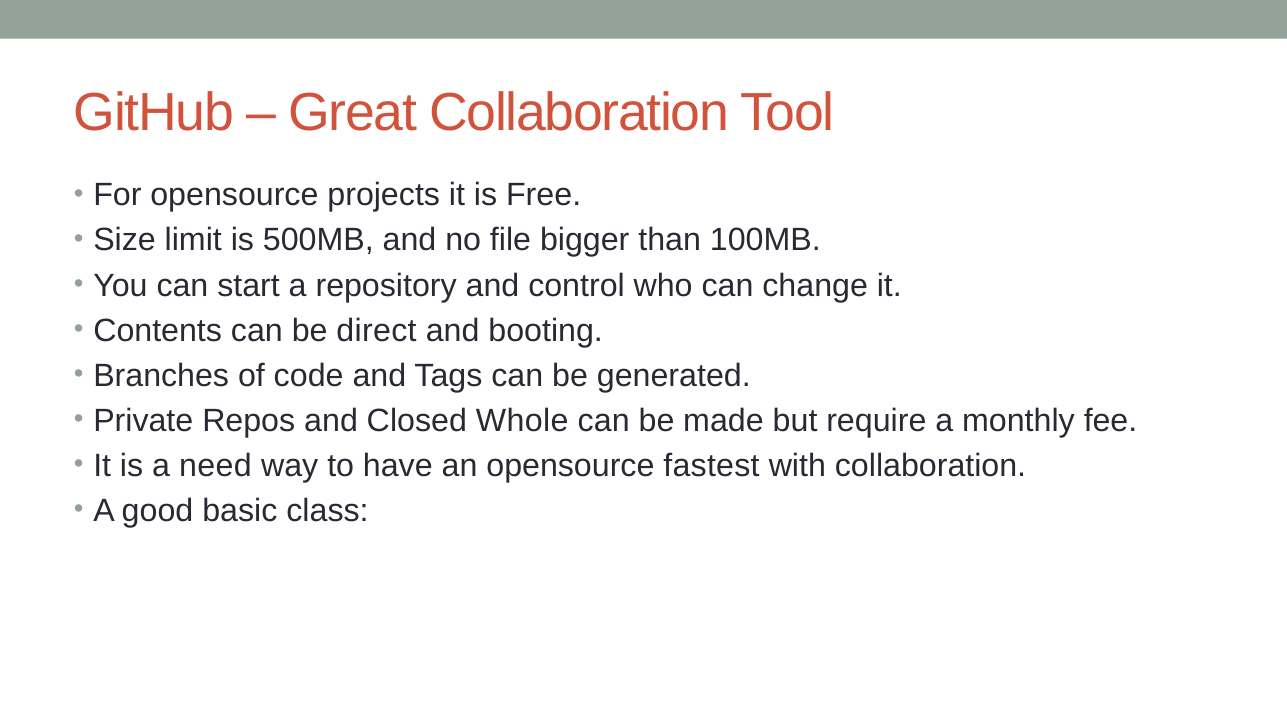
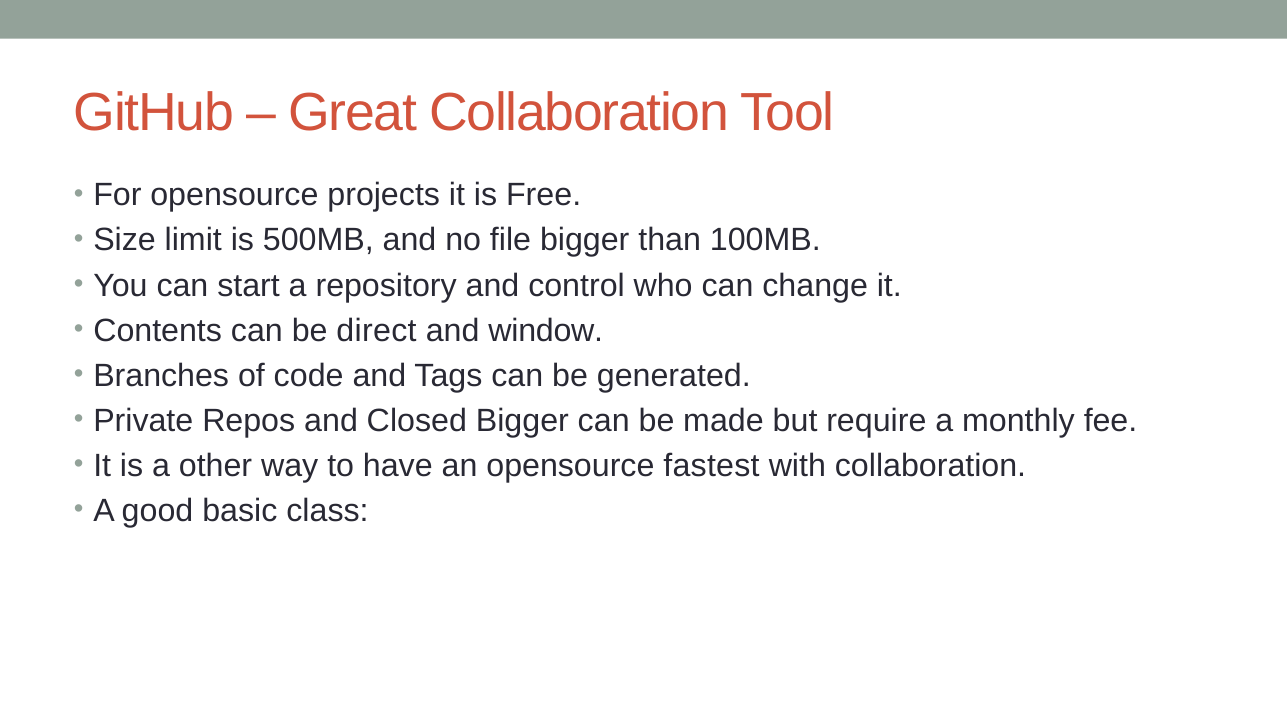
booting: booting -> window
Closed Whole: Whole -> Bigger
need: need -> other
